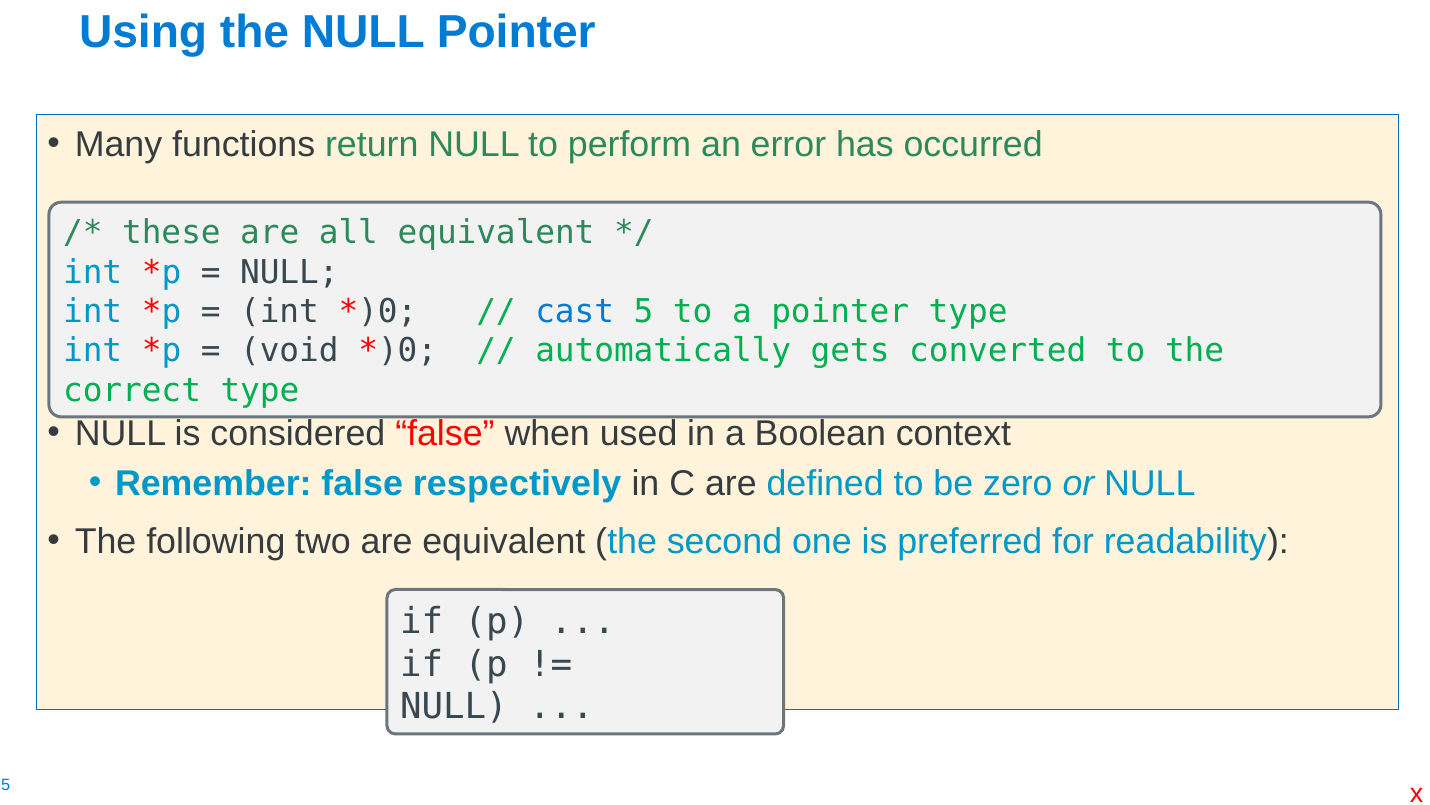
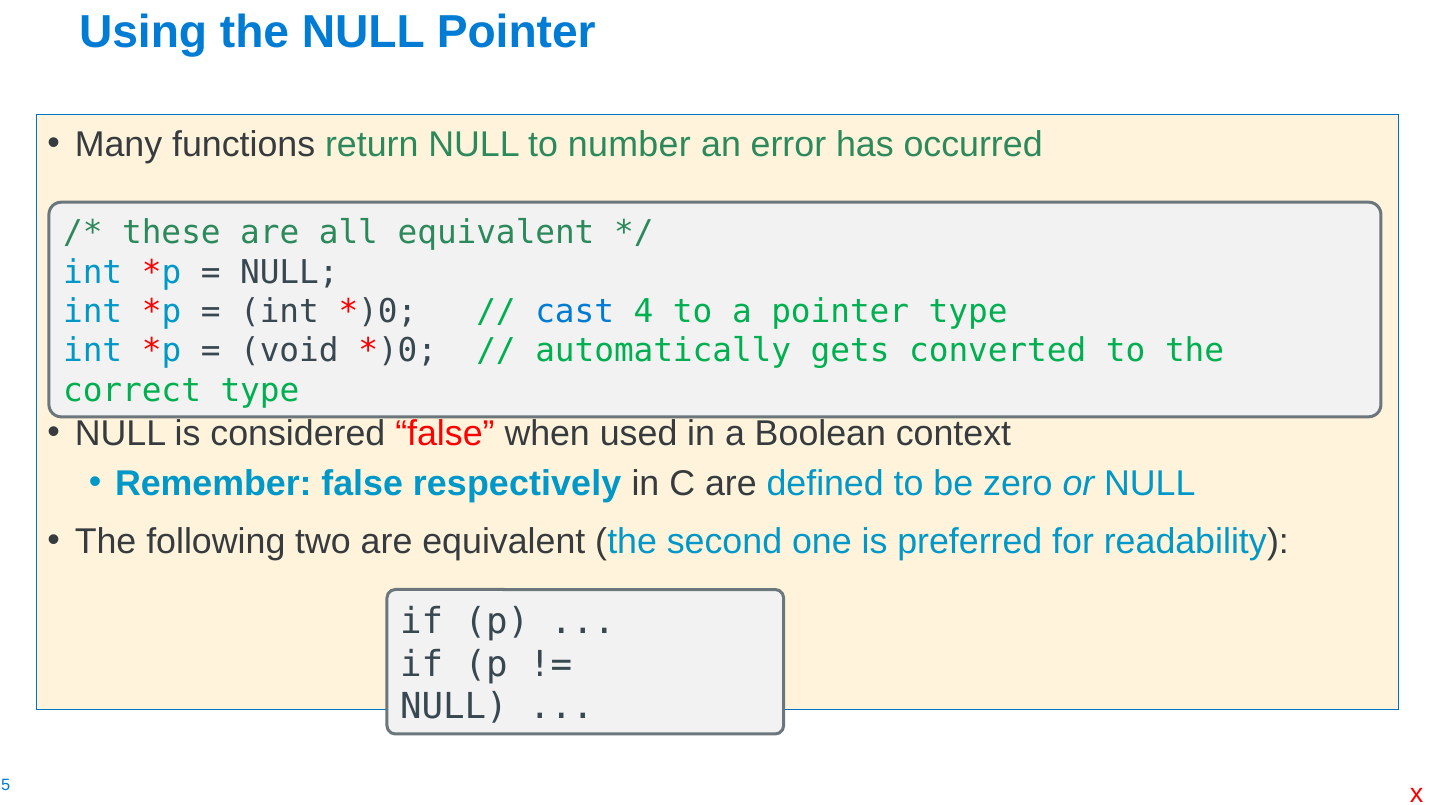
perform: perform -> number
5: 5 -> 4
